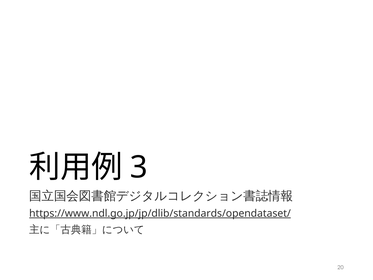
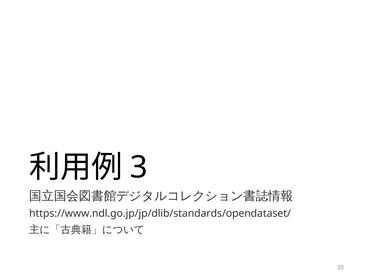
https://www.ndl.go.jp/jp/dlib/standards/opendataset/ underline: present -> none
